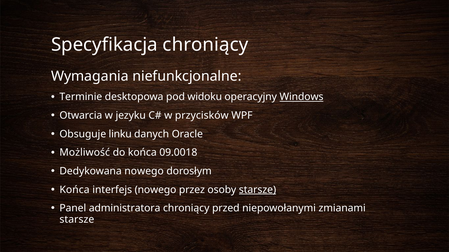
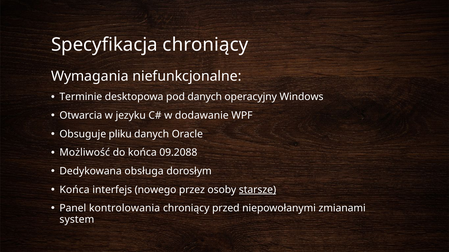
pod widoku: widoku -> danych
Windows underline: present -> none
przycisków: przycisków -> dodawanie
linku: linku -> pliku
09.0018: 09.0018 -> 09.2088
Dedykowana nowego: nowego -> obsługa
administratora: administratora -> kontrolowania
starsze at (77, 220): starsze -> system
